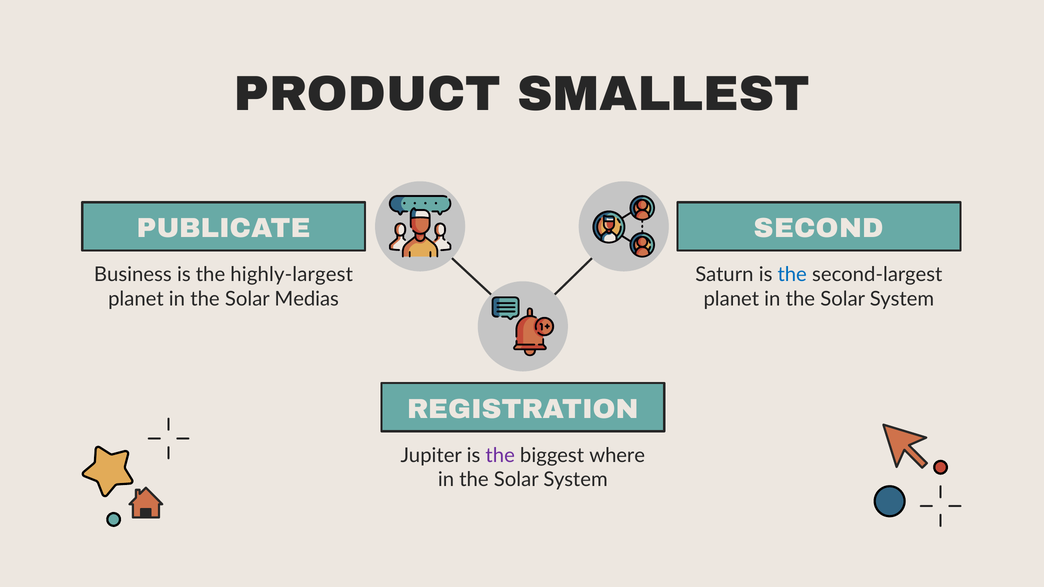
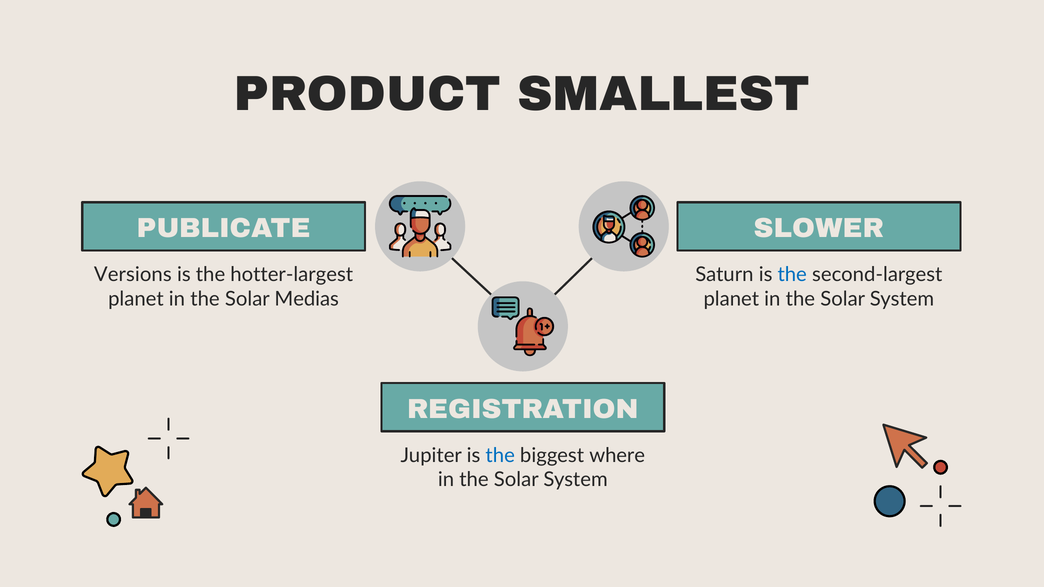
SECOND: SECOND -> SLOWER
Business: Business -> Versions
highly-largest: highly-largest -> hotter-largest
the at (500, 456) colour: purple -> blue
